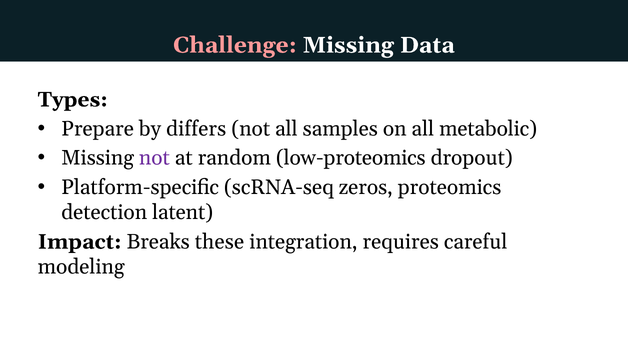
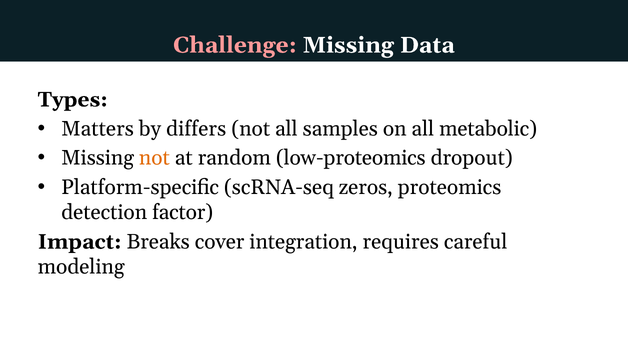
Prepare: Prepare -> Matters
not at (154, 158) colour: purple -> orange
latent: latent -> factor
these: these -> cover
